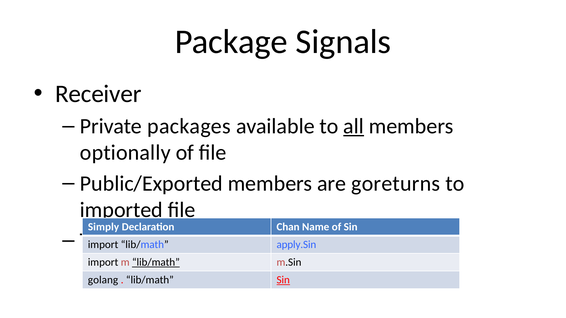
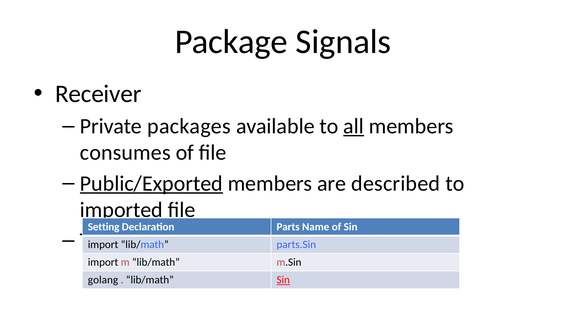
optionally: optionally -> consumes
Public/Exported underline: none -> present
goreturns: goreturns -> described
Simply: Simply -> Setting
Chan: Chan -> Parts
apply.Sin: apply.Sin -> parts.Sin
lib/math at (156, 263) underline: present -> none
